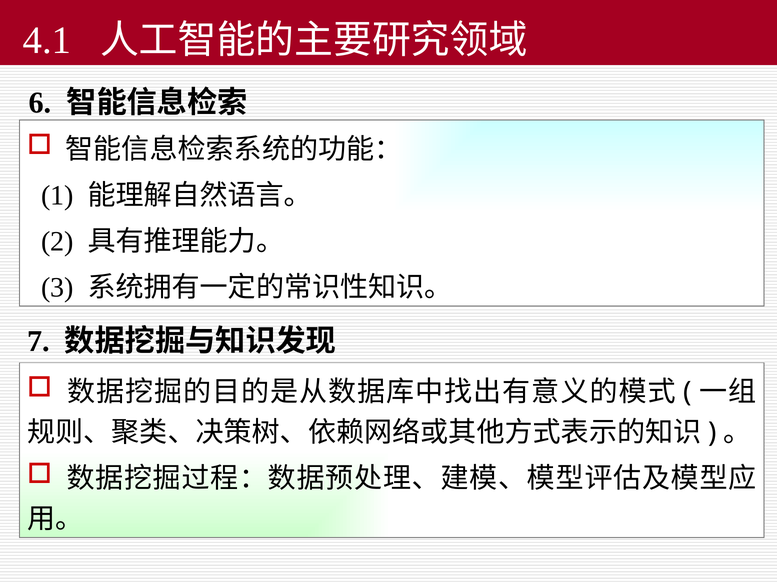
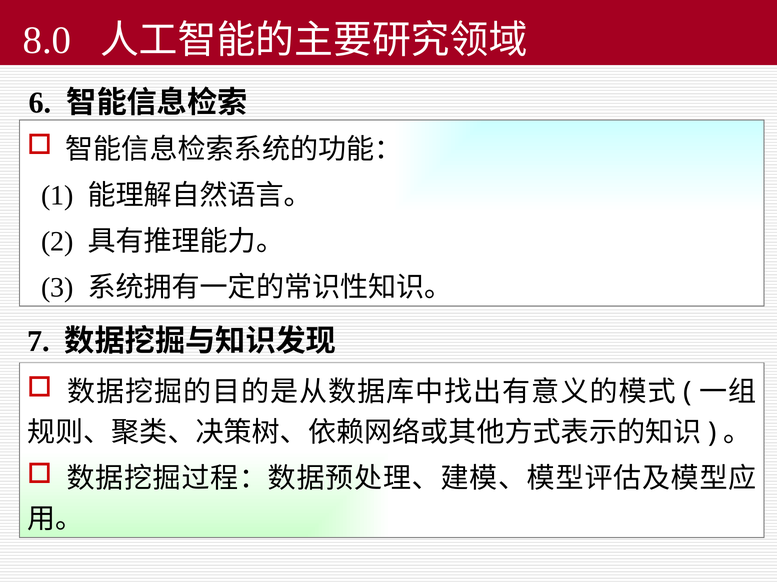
4.1: 4.1 -> 8.0
